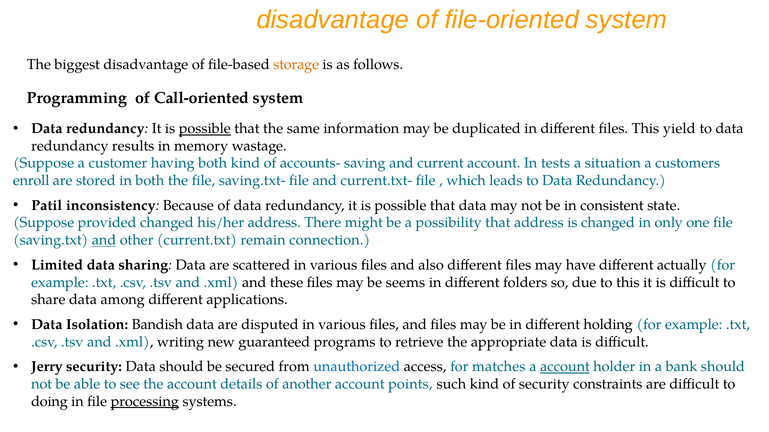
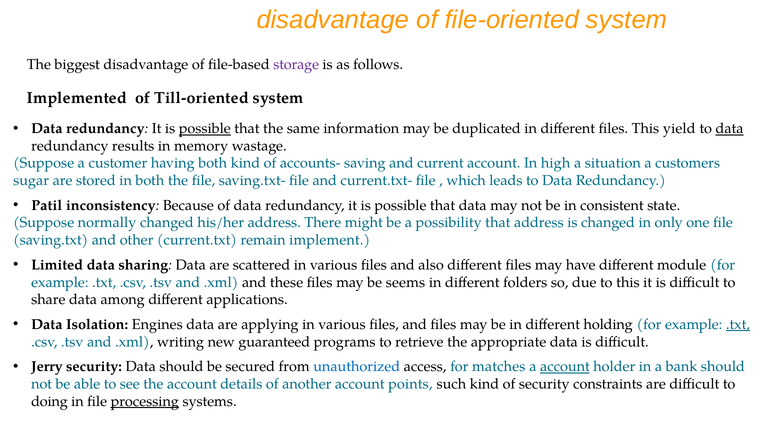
storage colour: orange -> purple
Programming: Programming -> Implemented
Call-oriented: Call-oriented -> Till-oriented
data at (730, 129) underline: none -> present
tests: tests -> high
enroll: enroll -> sugar
provided: provided -> normally
and at (104, 240) underline: present -> none
connection: connection -> implement
actually: actually -> module
Bandish: Bandish -> Engines
disputed: disputed -> applying
.txt at (738, 325) underline: none -> present
